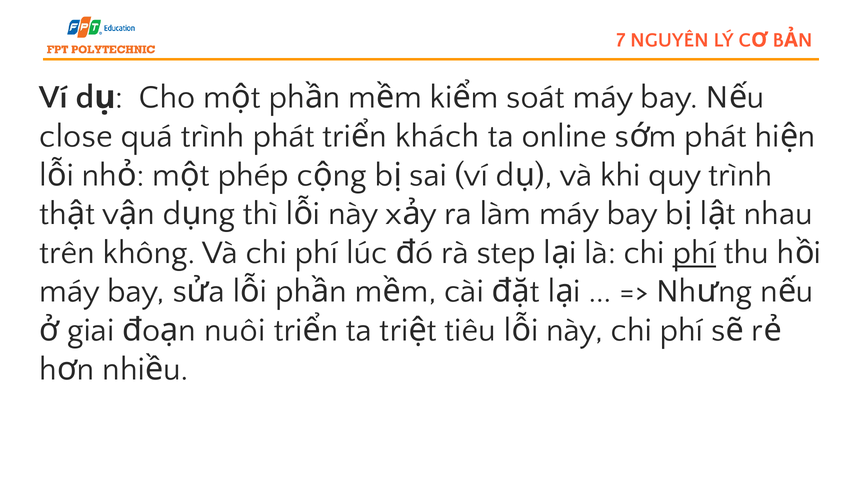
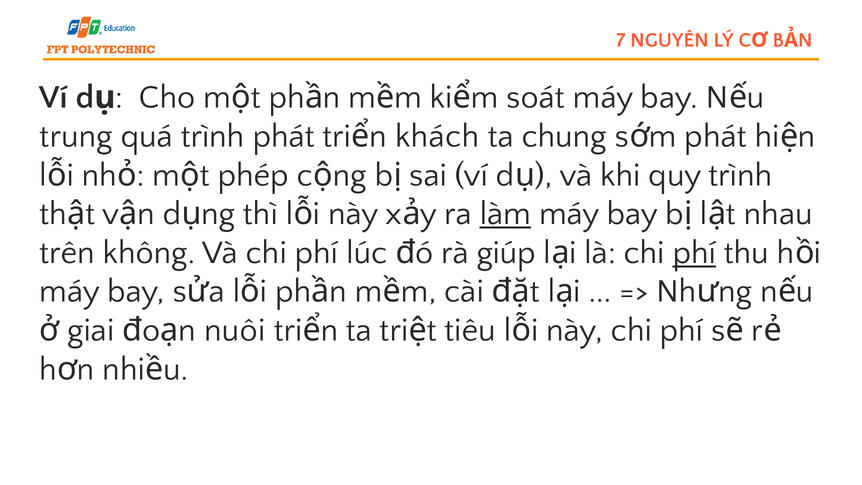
close: close -> trung
online: online -> chung
làm underline: none -> present
step: step -> giúp
